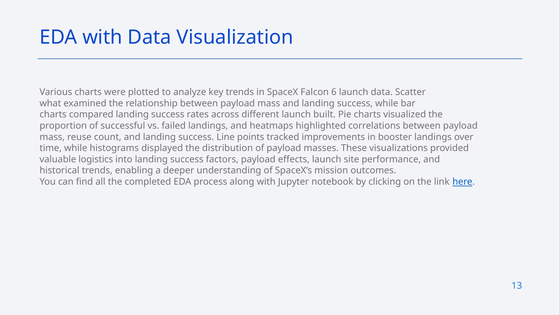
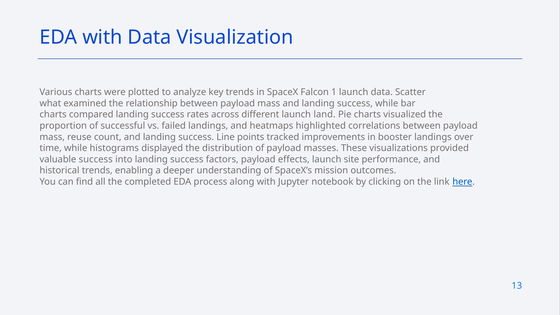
6: 6 -> 1
built: built -> land
valuable logistics: logistics -> success
